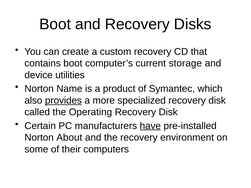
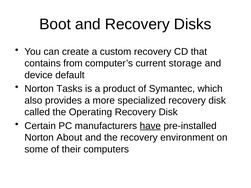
contains boot: boot -> from
utilities: utilities -> default
Name: Name -> Tasks
provides underline: present -> none
